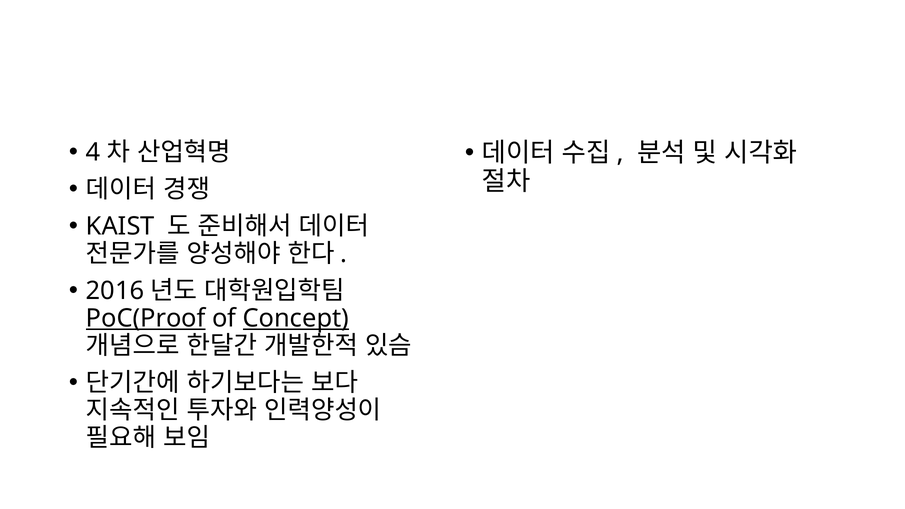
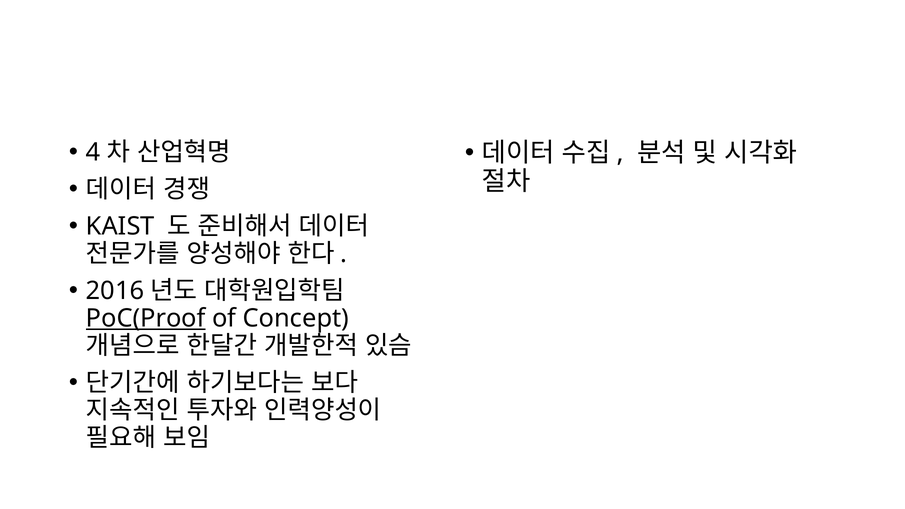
Concept underline: present -> none
